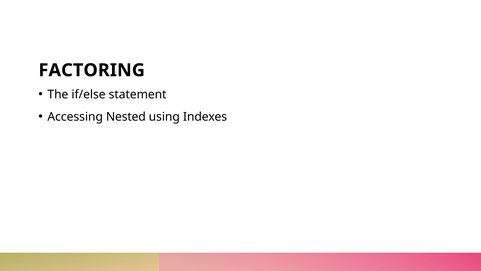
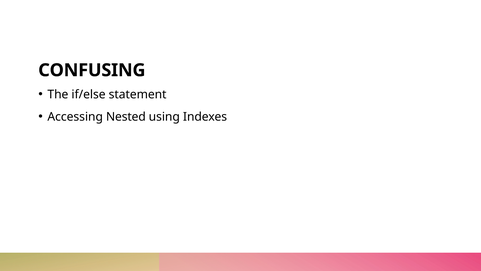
FACTORING: FACTORING -> CONFUSING
